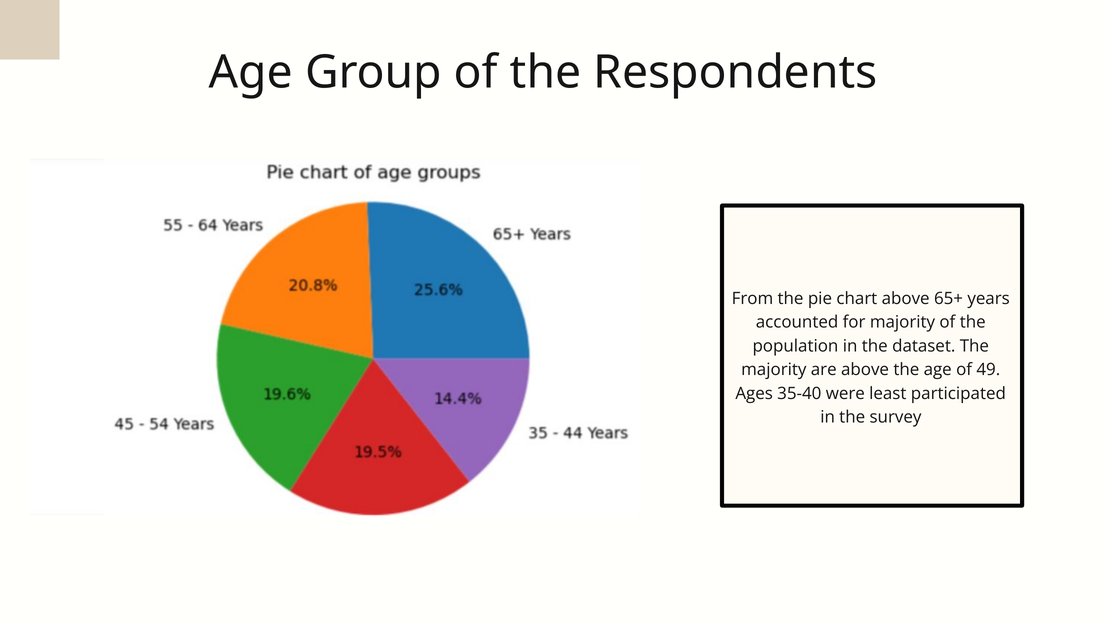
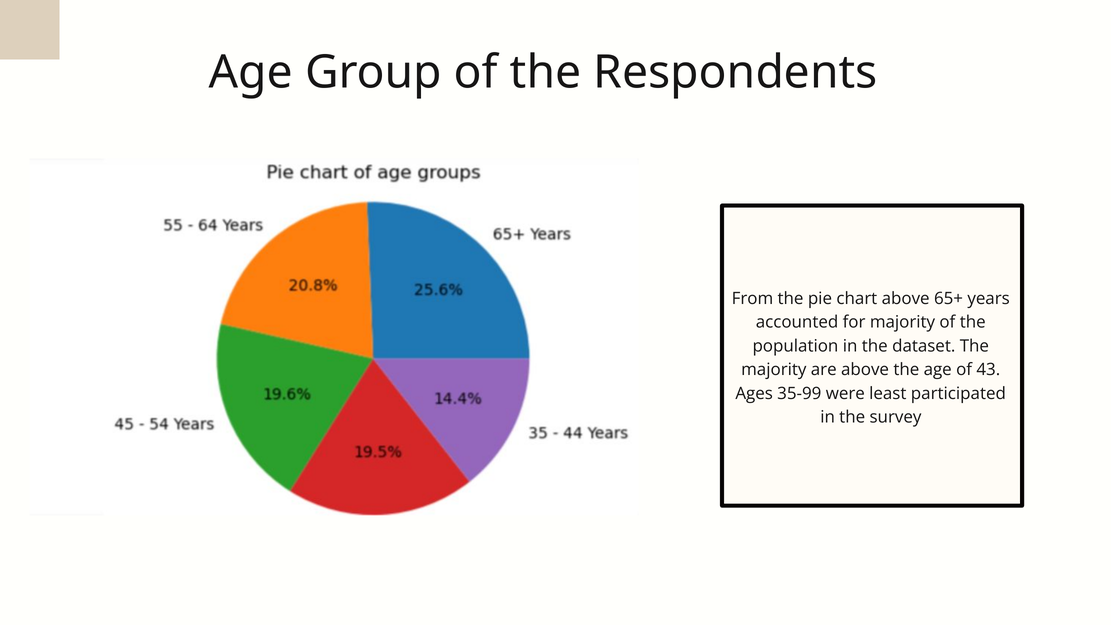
49: 49 -> 43
35-40: 35-40 -> 35-99
